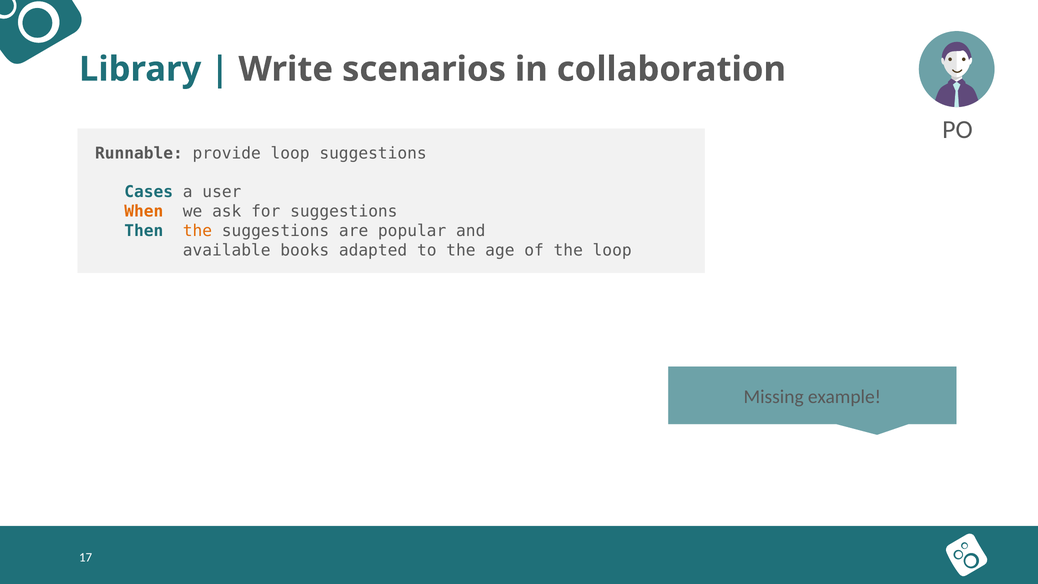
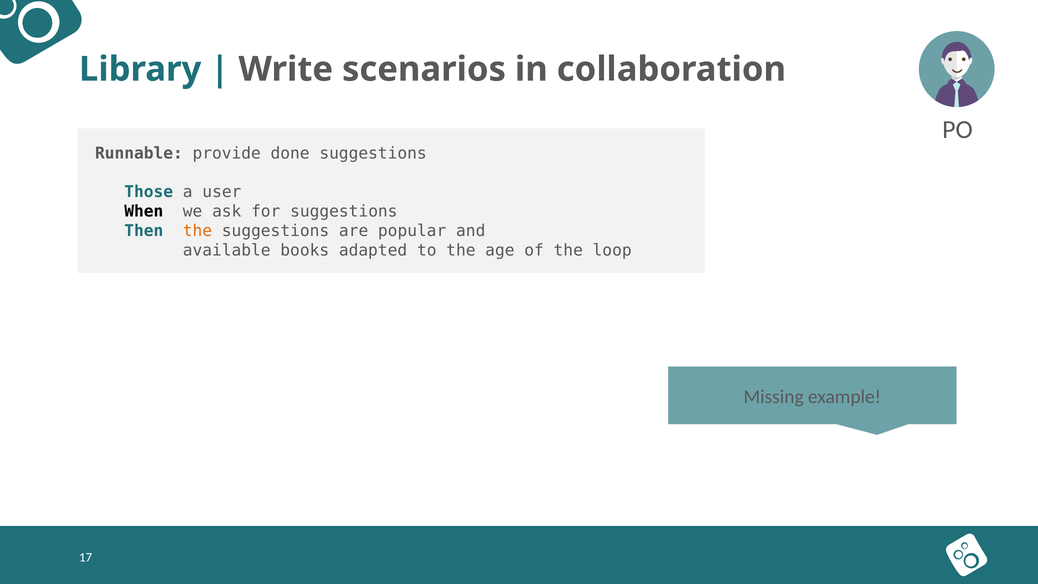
provide loop: loop -> done
Cases: Cases -> Those
When colour: orange -> black
